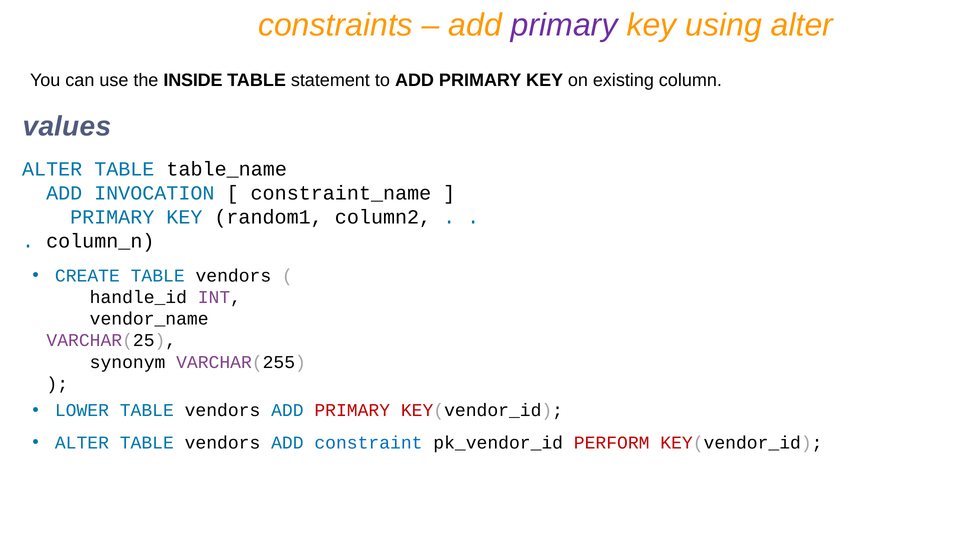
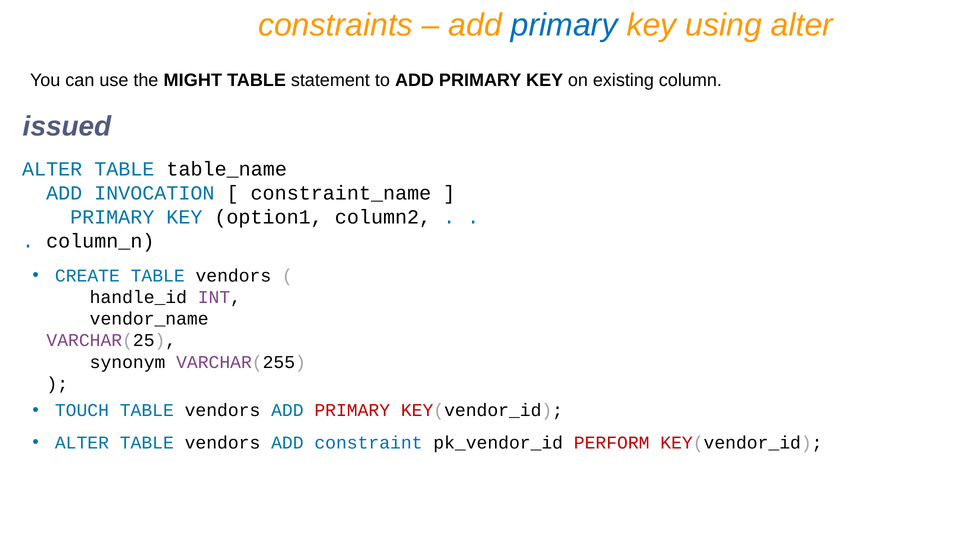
primary at (564, 25) colour: purple -> blue
INSIDE: INSIDE -> MIGHT
values: values -> issued
random1: random1 -> option1
LOWER: LOWER -> TOUCH
